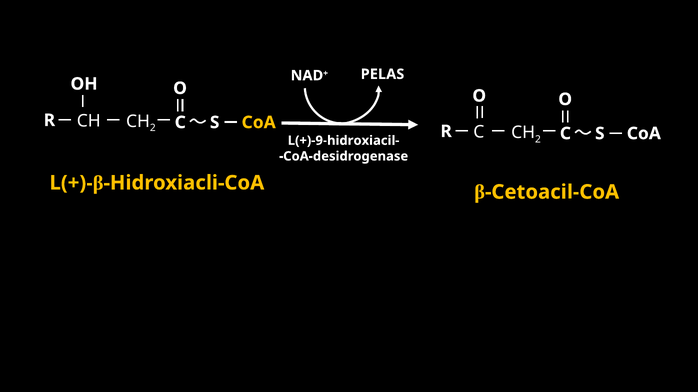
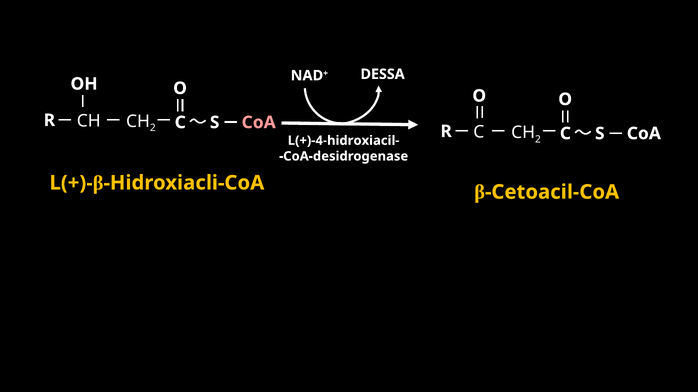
PELAS: PELAS -> DESSA
CoA at (259, 123) colour: yellow -> pink
L(+)-9-hidroxiacil-: L(+)-9-hidroxiacil- -> L(+)-4-hidroxiacil-
